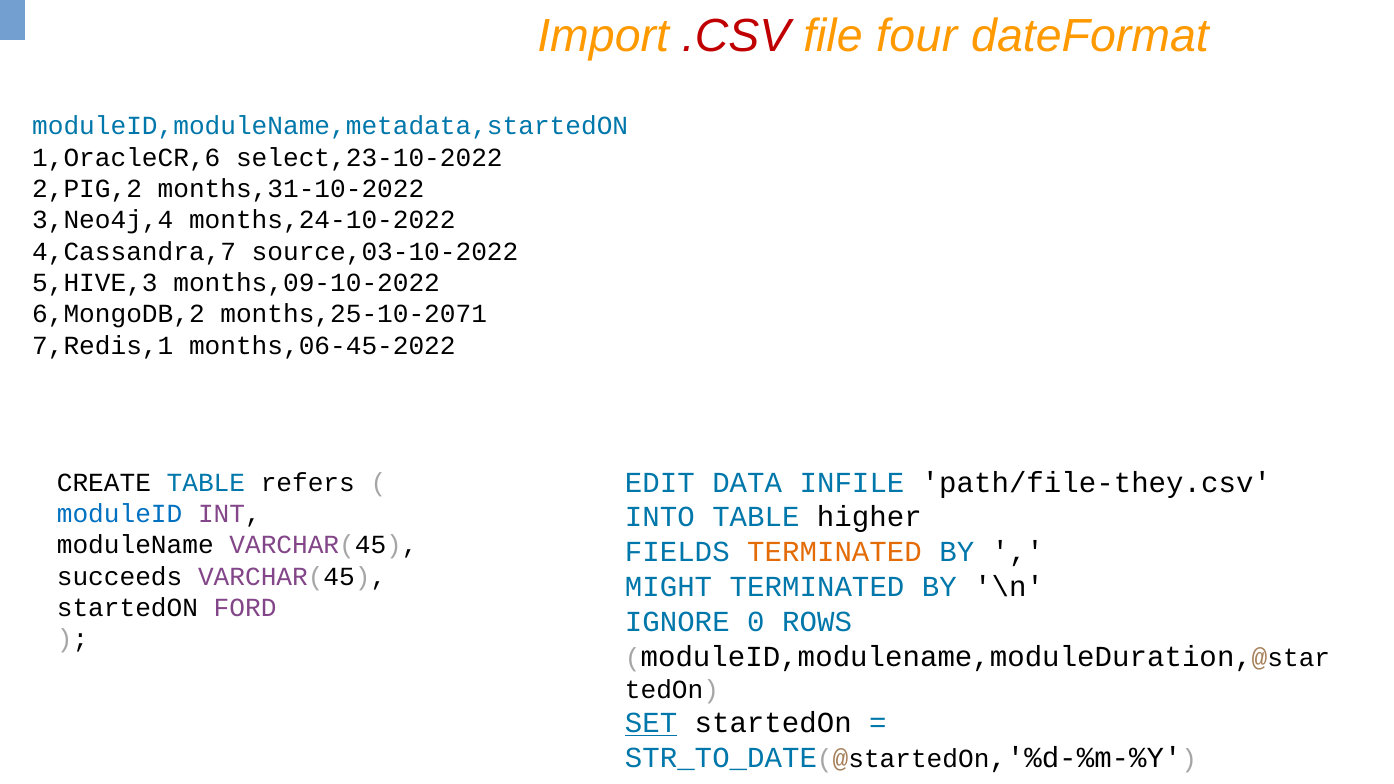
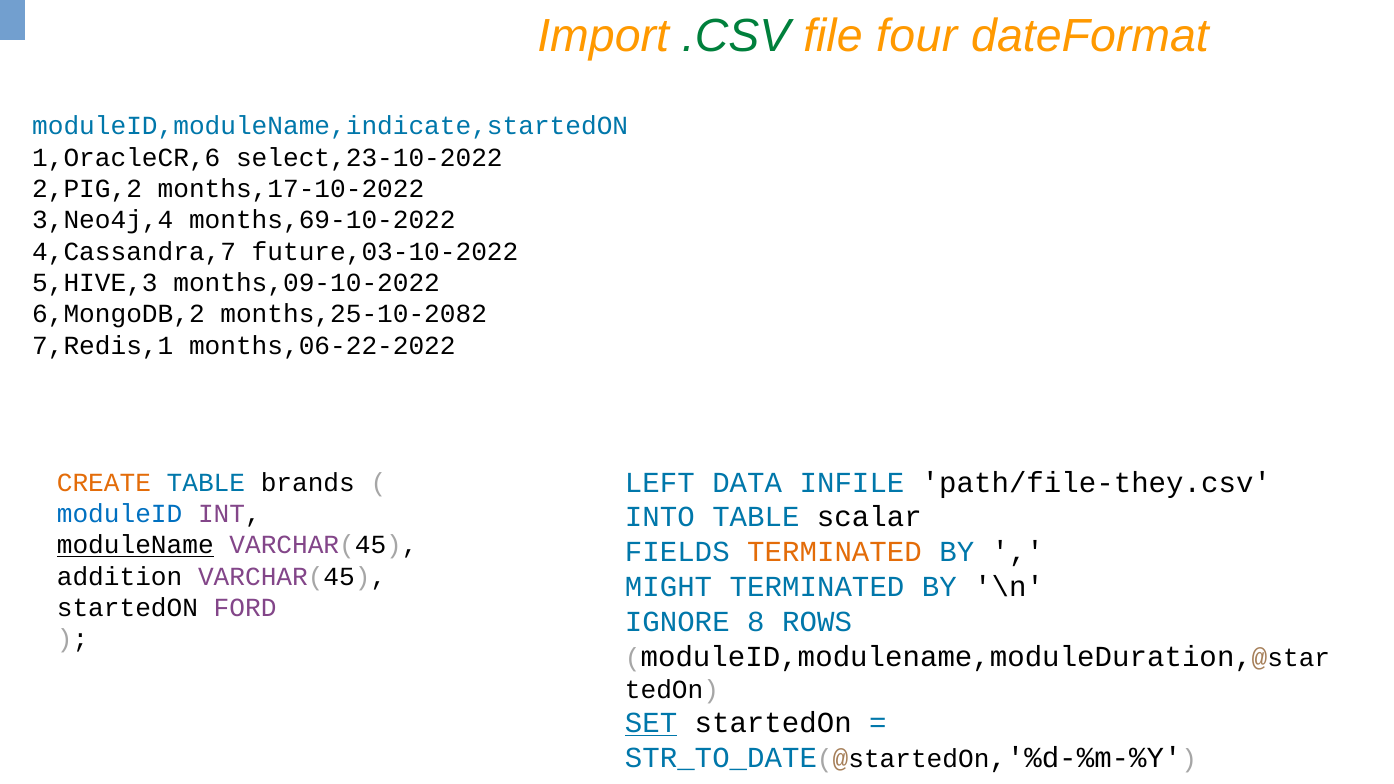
.CSV colour: red -> green
moduleID,moduleName,metadata,startedON: moduleID,moduleName,metadata,startedON -> moduleID,moduleName,indicate,startedON
months,31-10-2022: months,31-10-2022 -> months,17-10-2022
months,24-10-2022: months,24-10-2022 -> months,69-10-2022
source,03-10-2022: source,03-10-2022 -> future,03-10-2022
months,25-10-2071: months,25-10-2071 -> months,25-10-2082
months,06-45-2022: months,06-45-2022 -> months,06-22-2022
EDIT: EDIT -> LEFT
CREATE colour: black -> orange
refers: refers -> brands
higher: higher -> scalar
moduleName underline: none -> present
succeeds: succeeds -> addition
0: 0 -> 8
